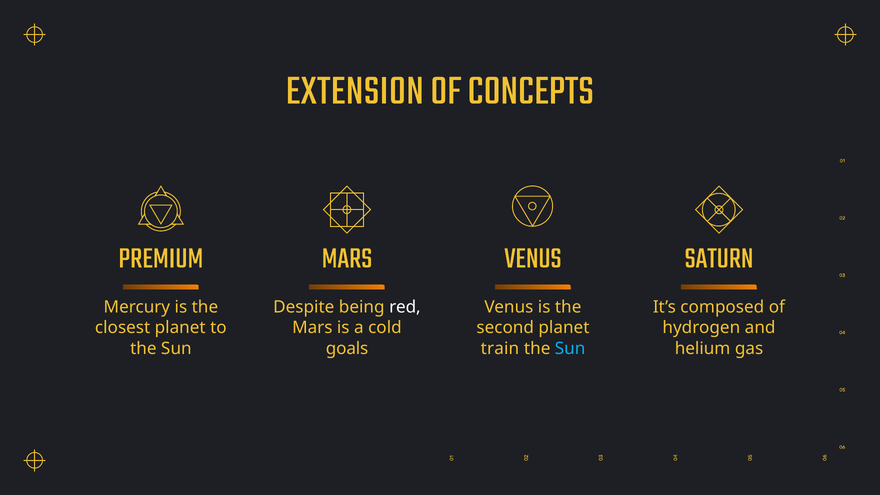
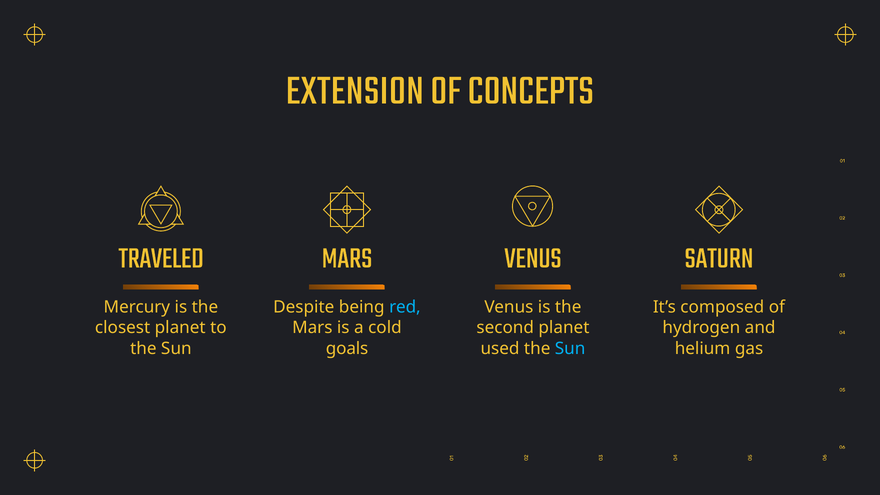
PREMIUM: PREMIUM -> TRAVELED
red colour: white -> light blue
train: train -> used
